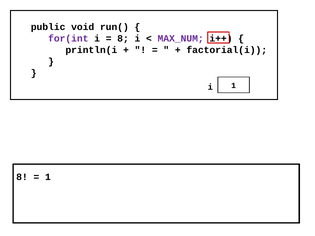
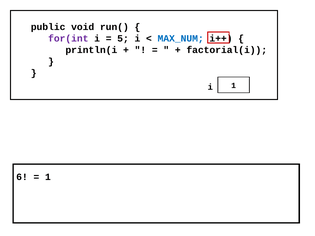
8 at (123, 38): 8 -> 5
MAX_NUM colour: purple -> blue
8 at (22, 177): 8 -> 6
